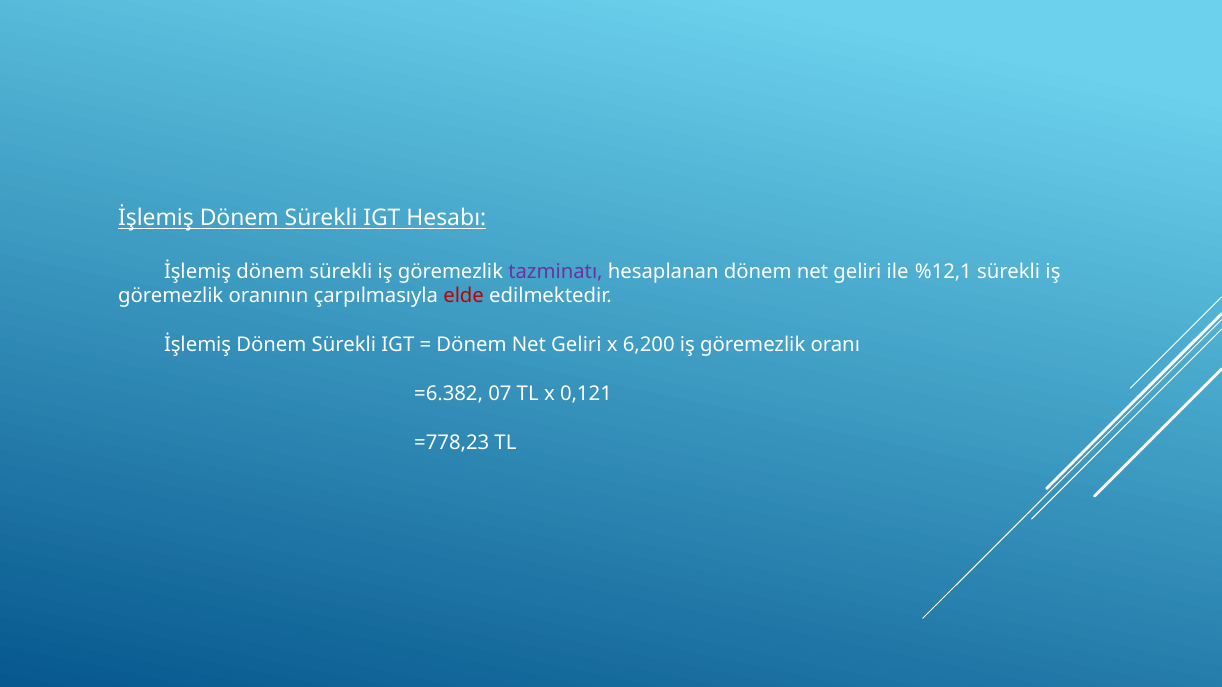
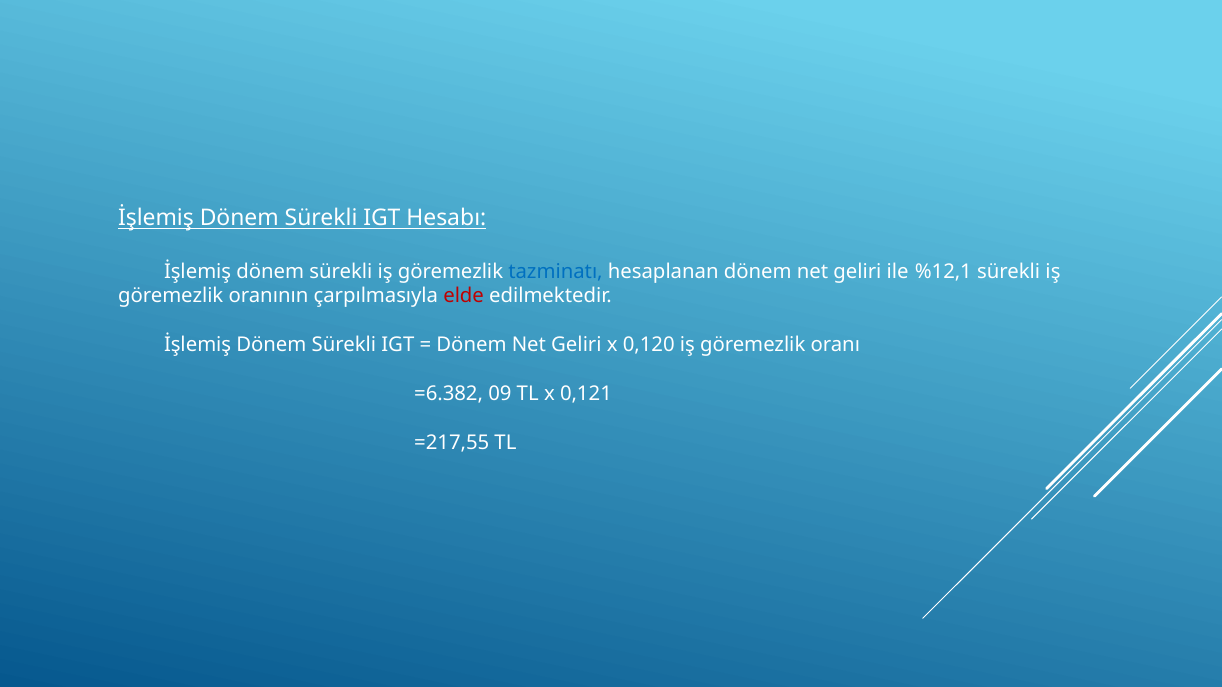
tazminatı colour: purple -> blue
6,200: 6,200 -> 0,120
07: 07 -> 09
=778,23: =778,23 -> =217,55
